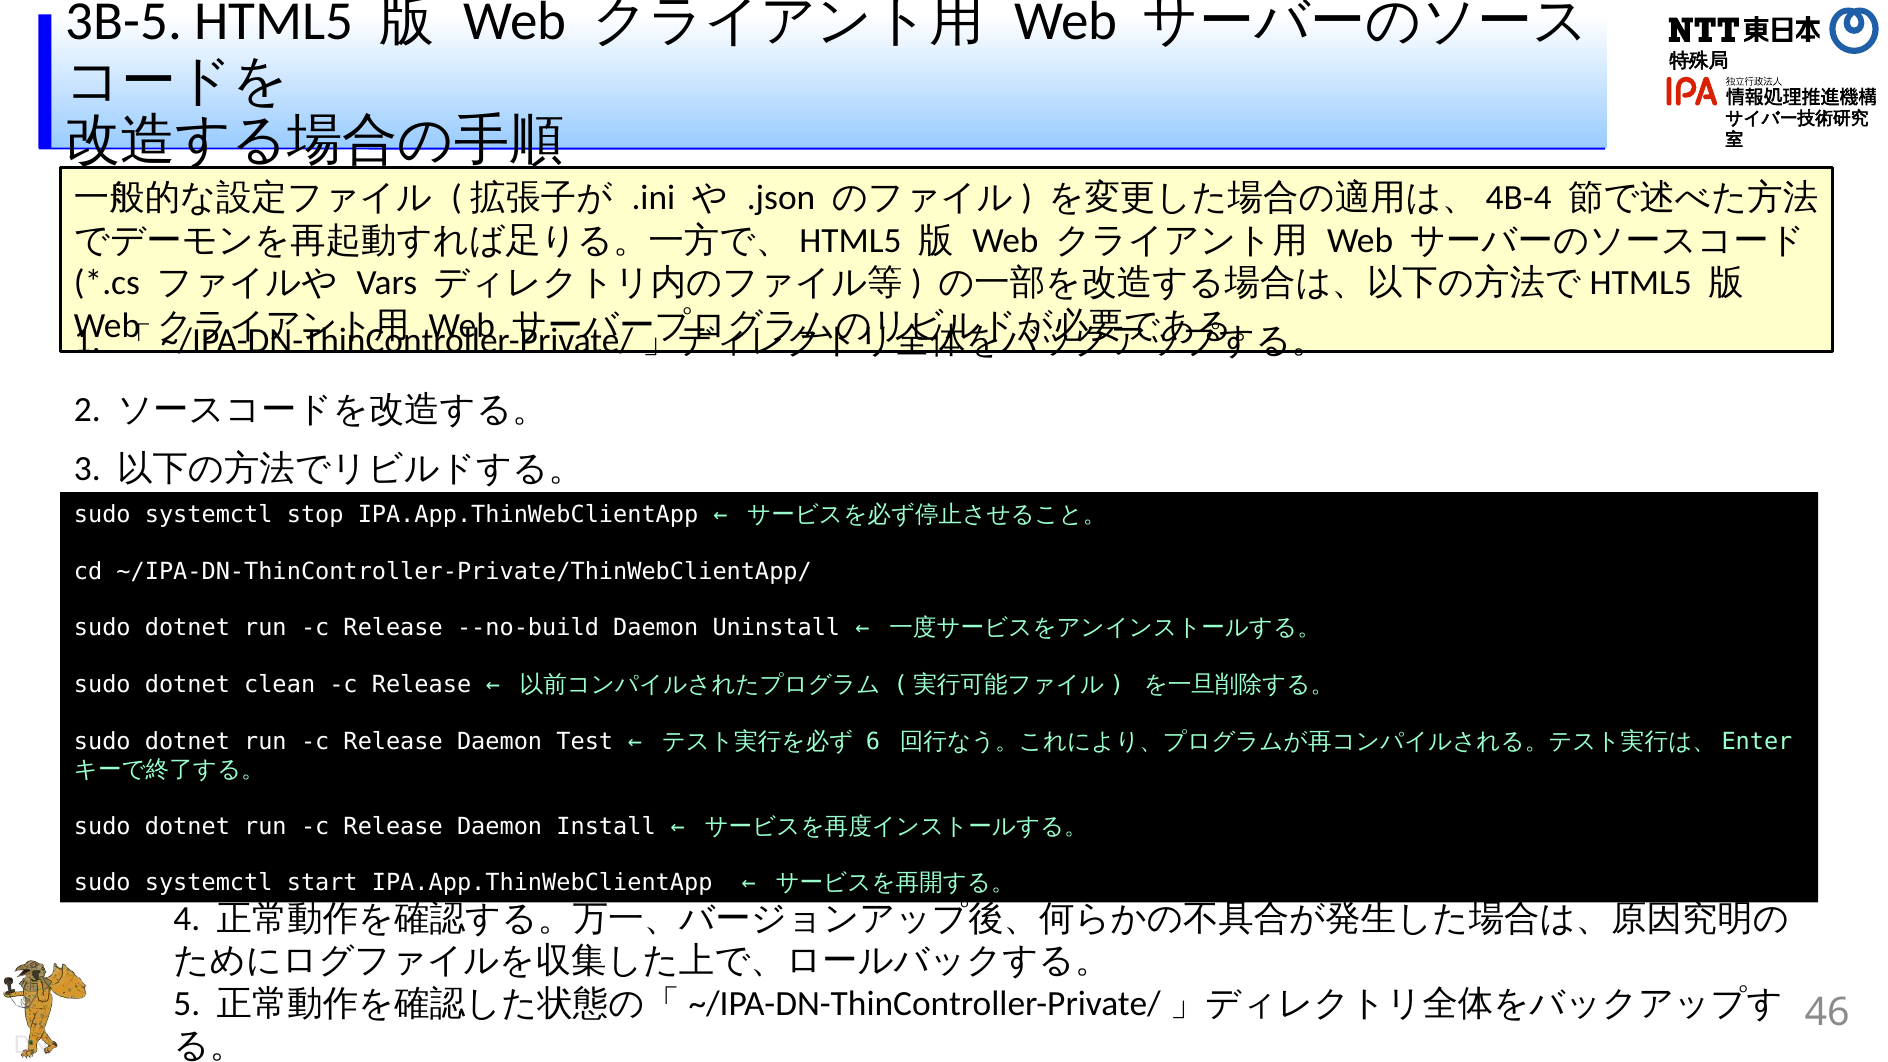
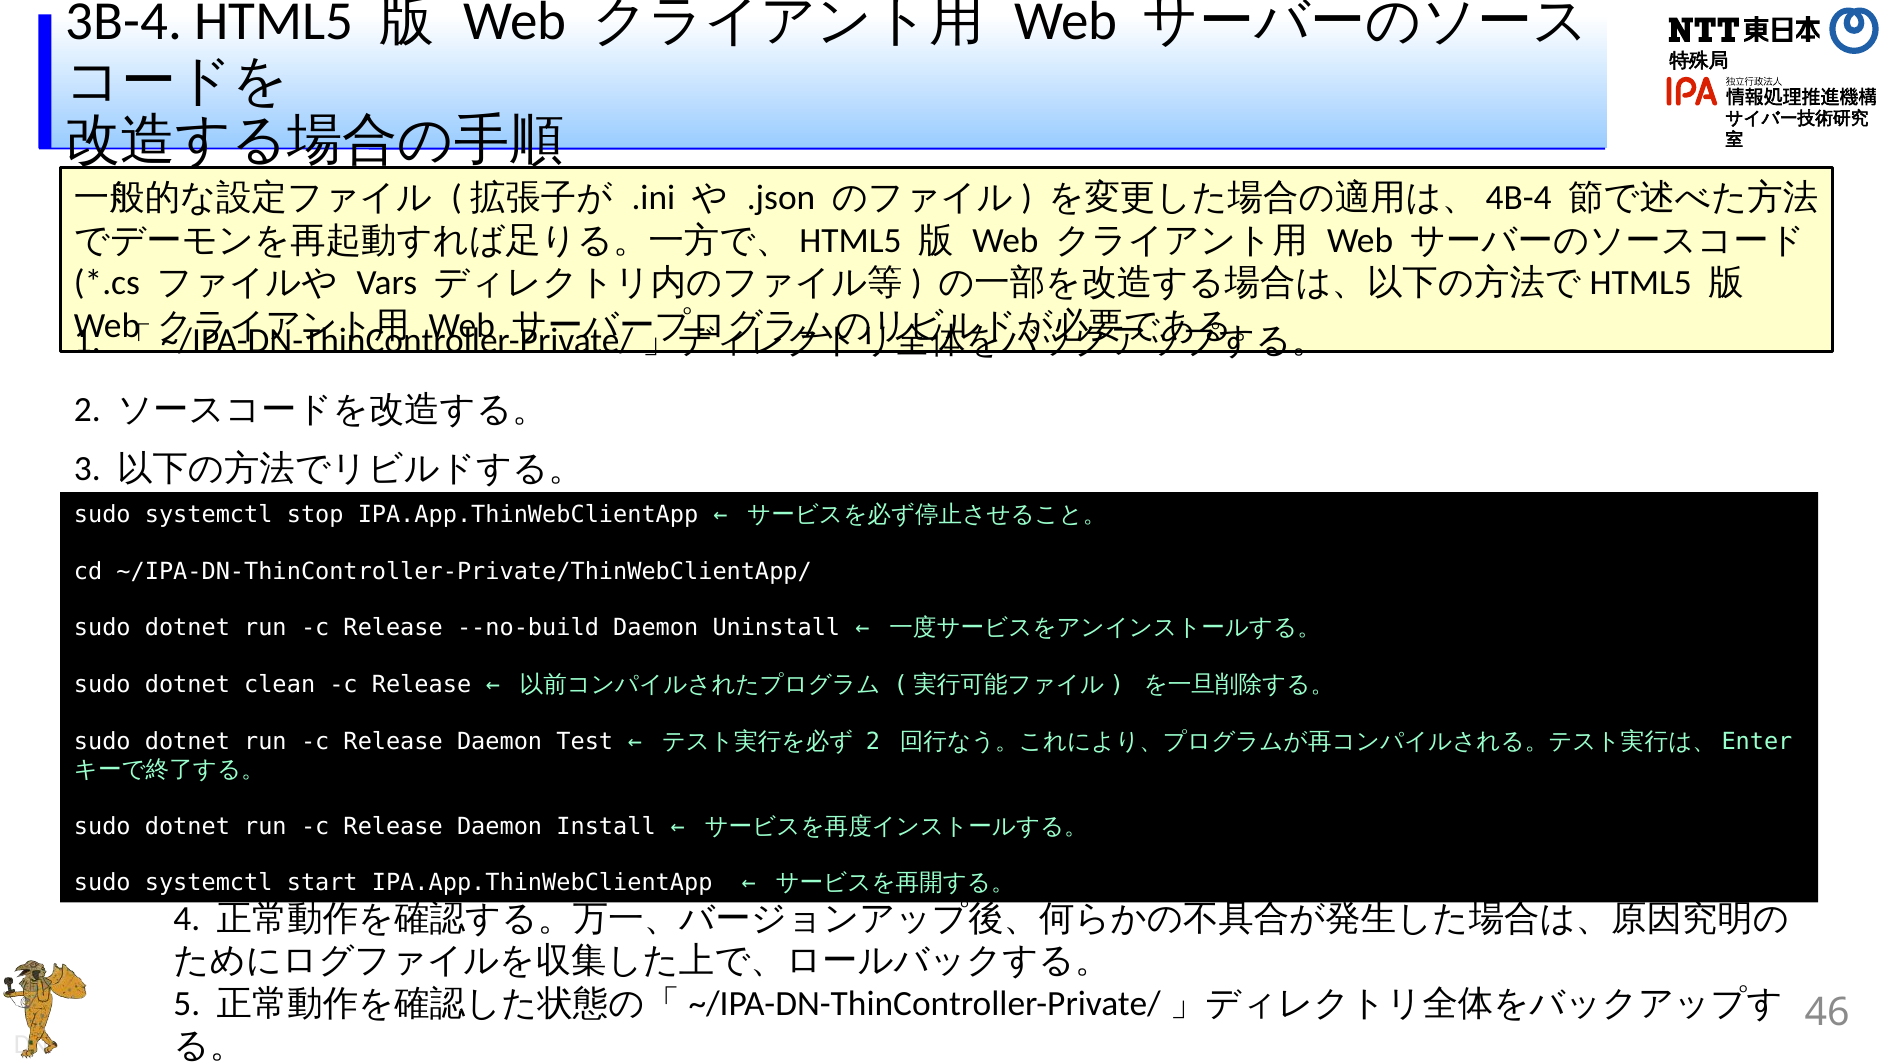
3B-5: 3B-5 -> 3B-4
6 at (873, 741): 6 -> 2
